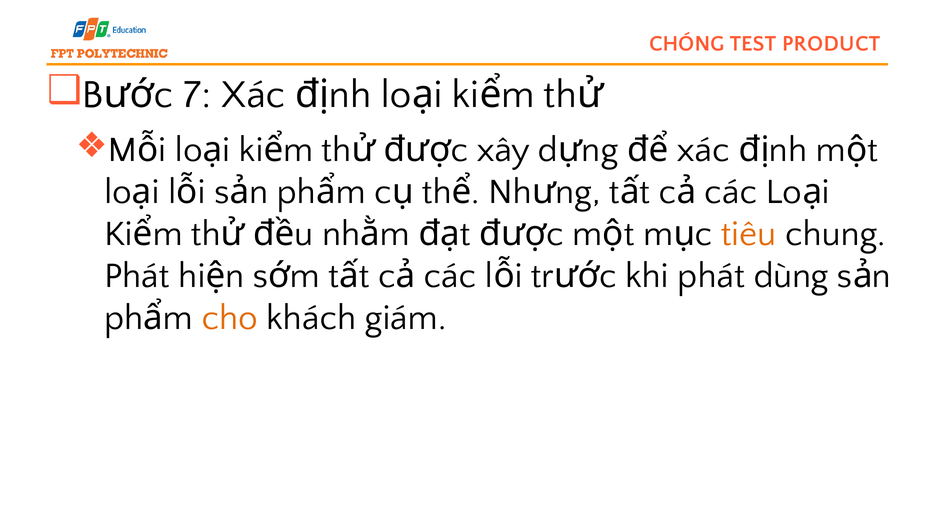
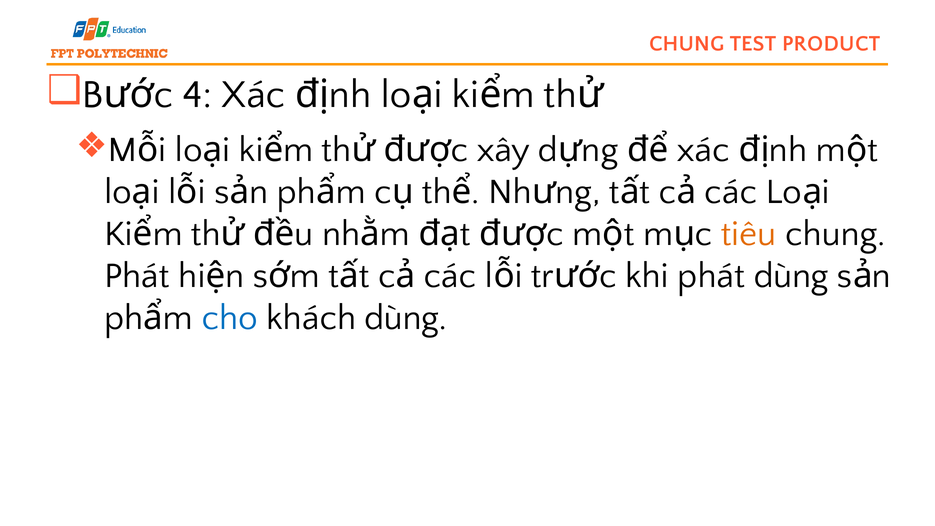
CHÓNG at (687, 43): CHÓNG -> CHUNG
7: 7 -> 4
cho colour: orange -> blue
khách giám: giám -> dùng
